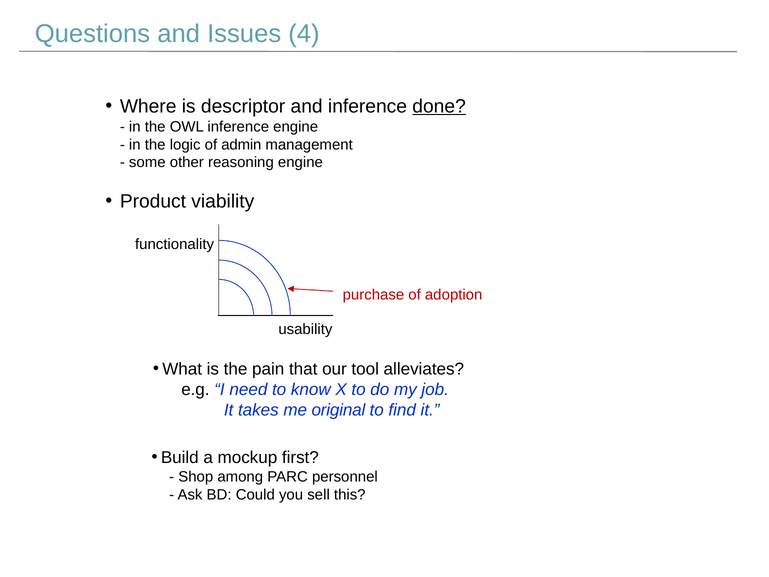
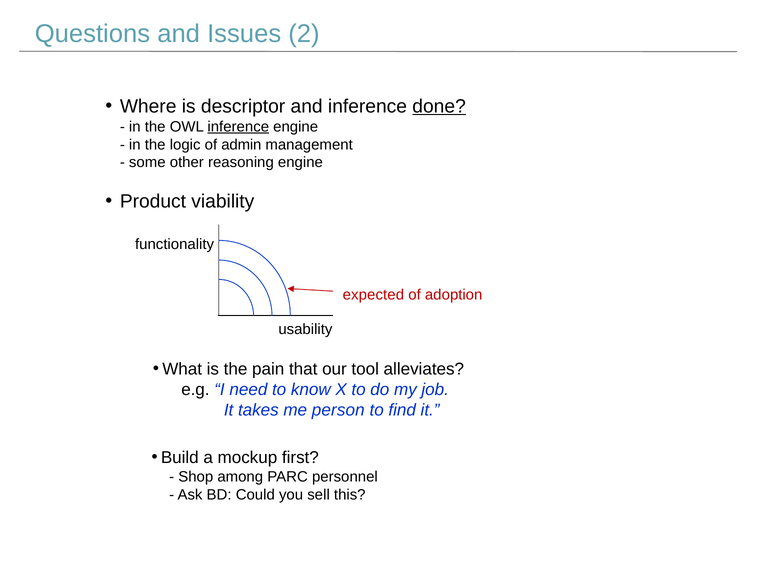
4: 4 -> 2
inference at (238, 127) underline: none -> present
purchase: purchase -> expected
original: original -> person
